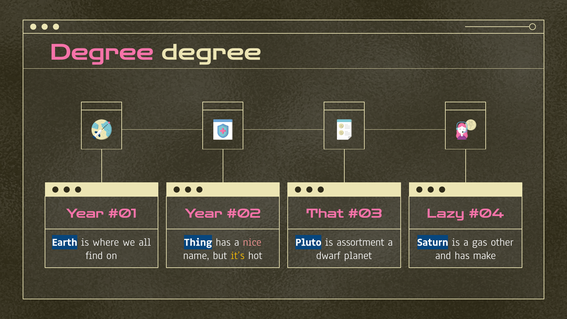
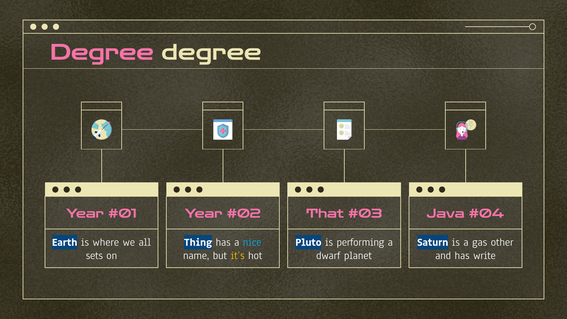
Lazy: Lazy -> Java
nice colour: pink -> light blue
assortment: assortment -> performing
find: find -> sets
make: make -> write
